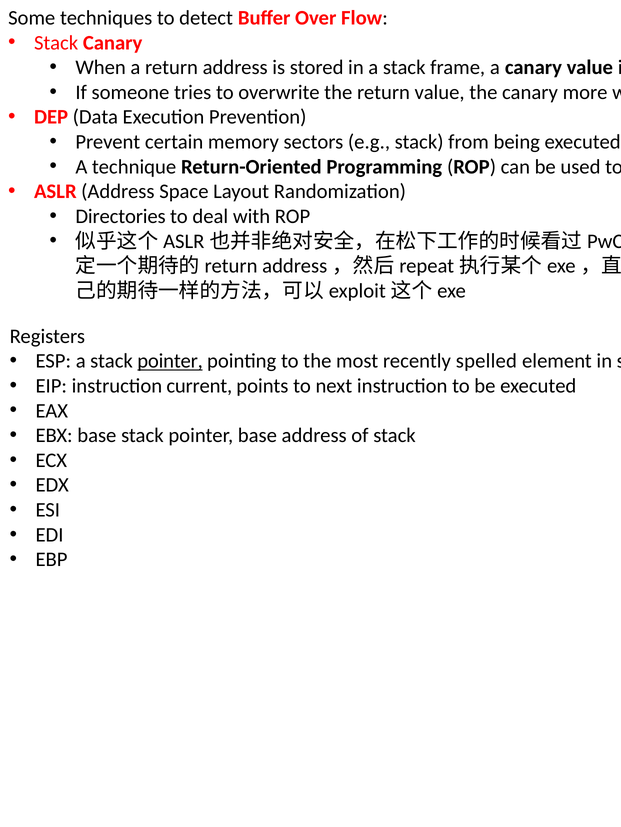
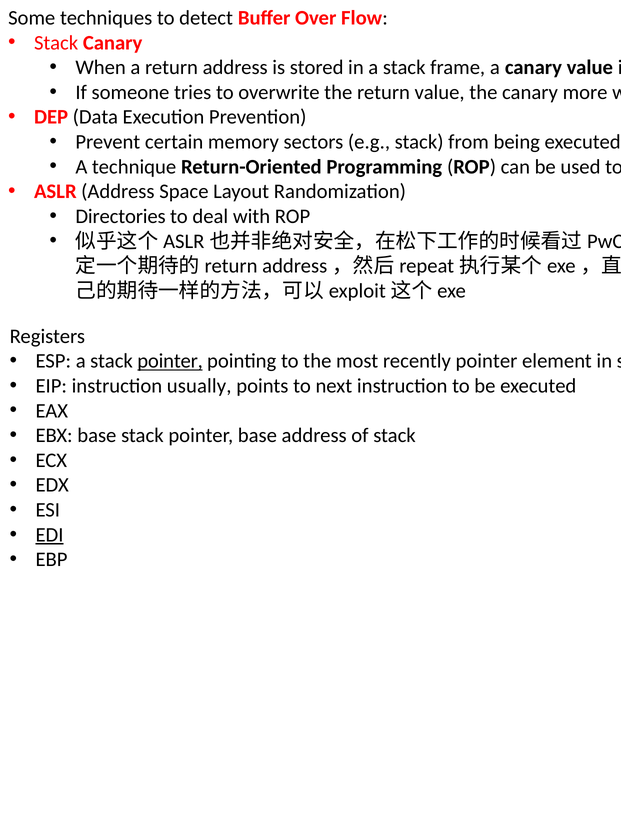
recently spelled: spelled -> pointer
current: current -> usually
EDI underline: none -> present
